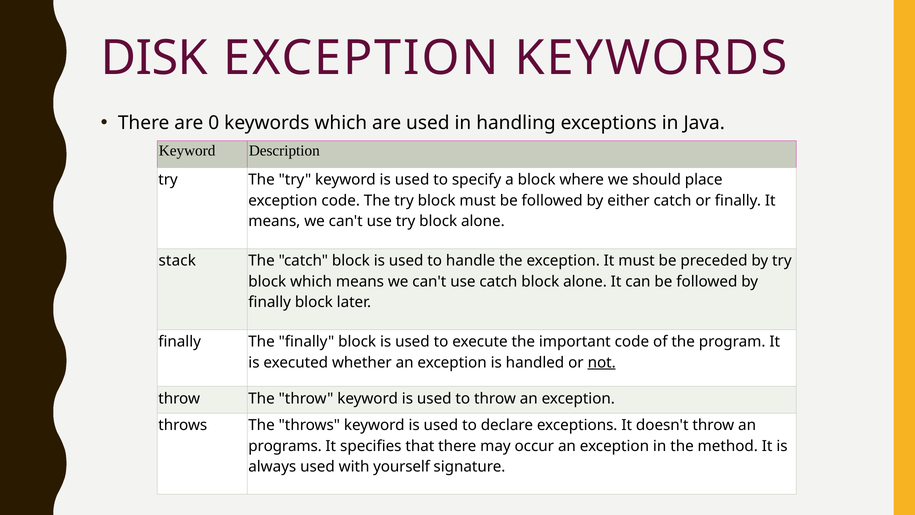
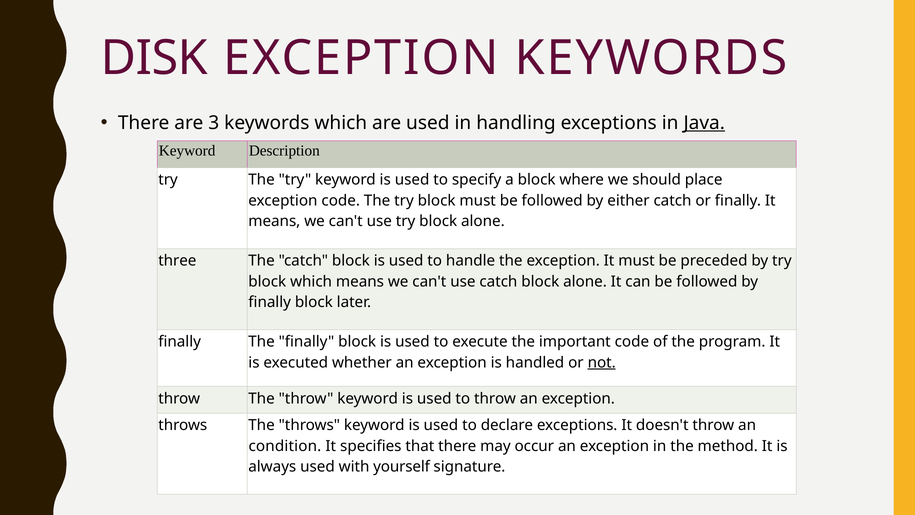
0: 0 -> 3
Java underline: none -> present
stack: stack -> three
programs: programs -> condition
